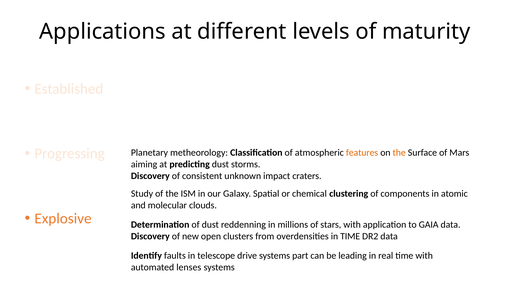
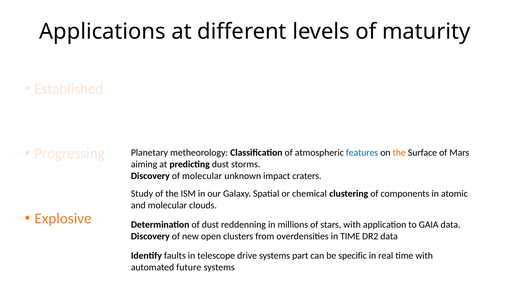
features colour: orange -> blue
of consistent: consistent -> molecular
leading: leading -> specific
lenses: lenses -> future
